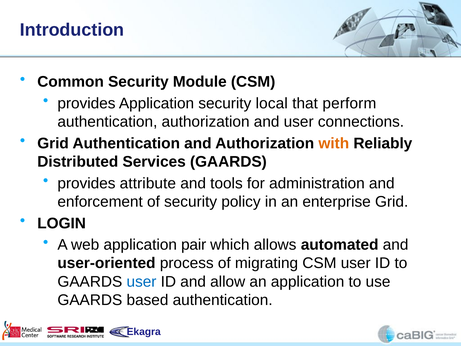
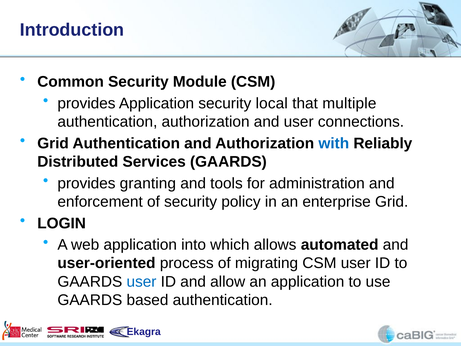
perform: perform -> multiple
with colour: orange -> blue
attribute: attribute -> granting
pair: pair -> into
